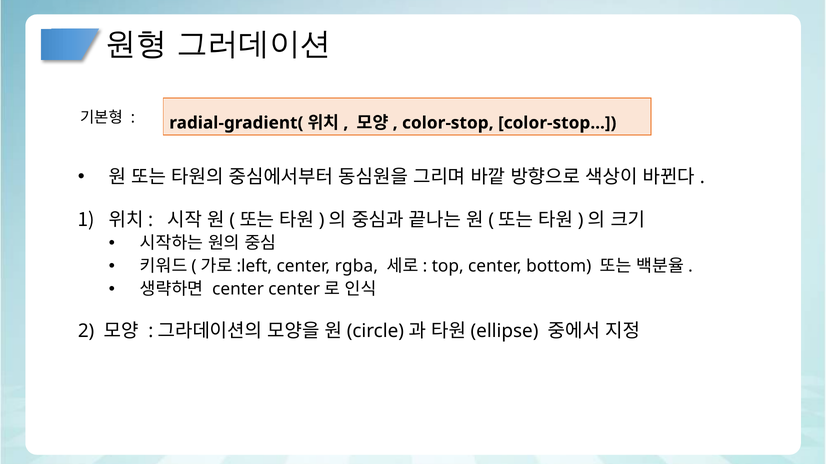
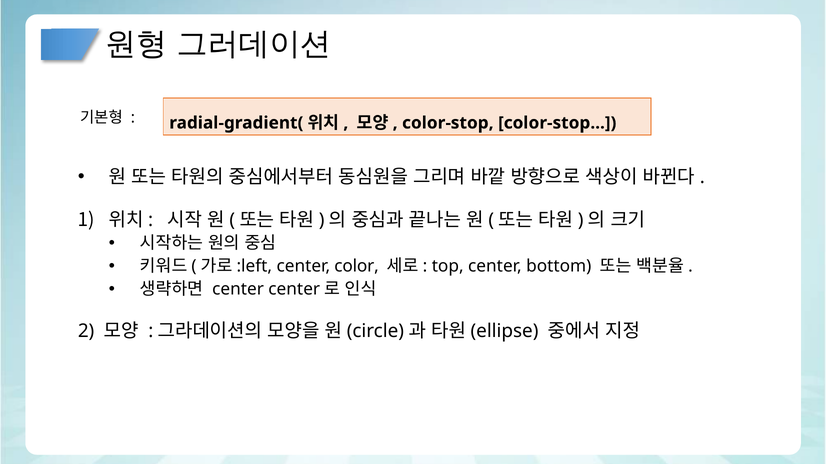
rgba: rgba -> color
